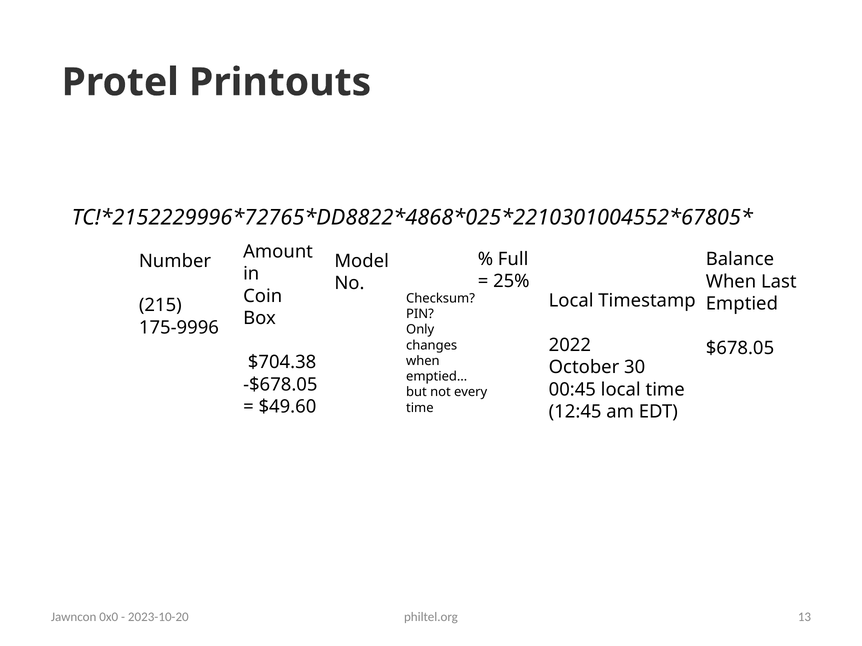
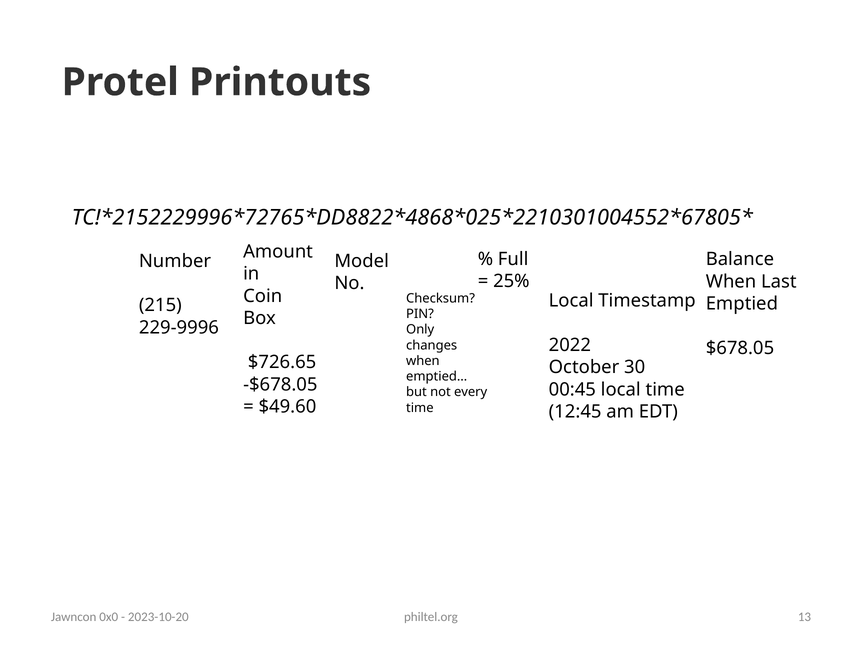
175-9996: 175-9996 -> 229-9996
$704.38: $704.38 -> $726.65
